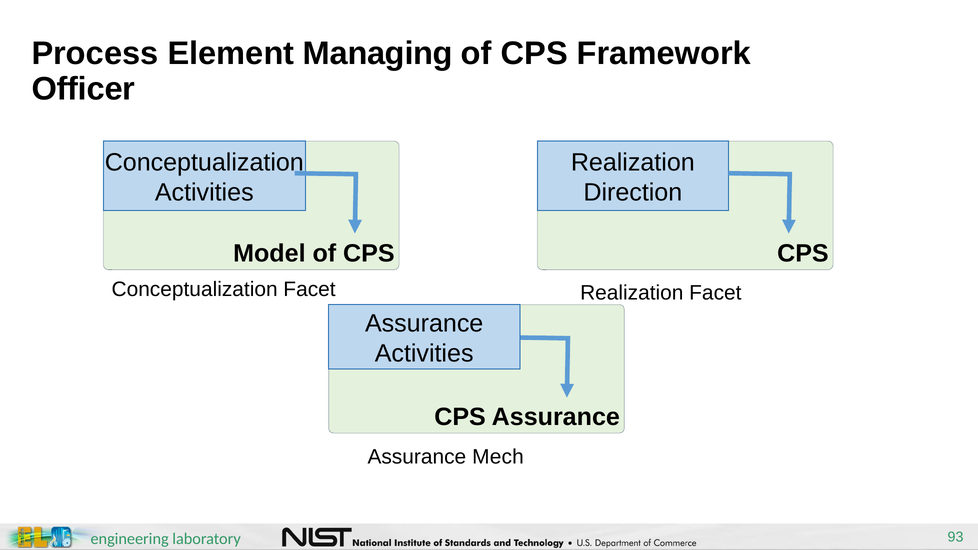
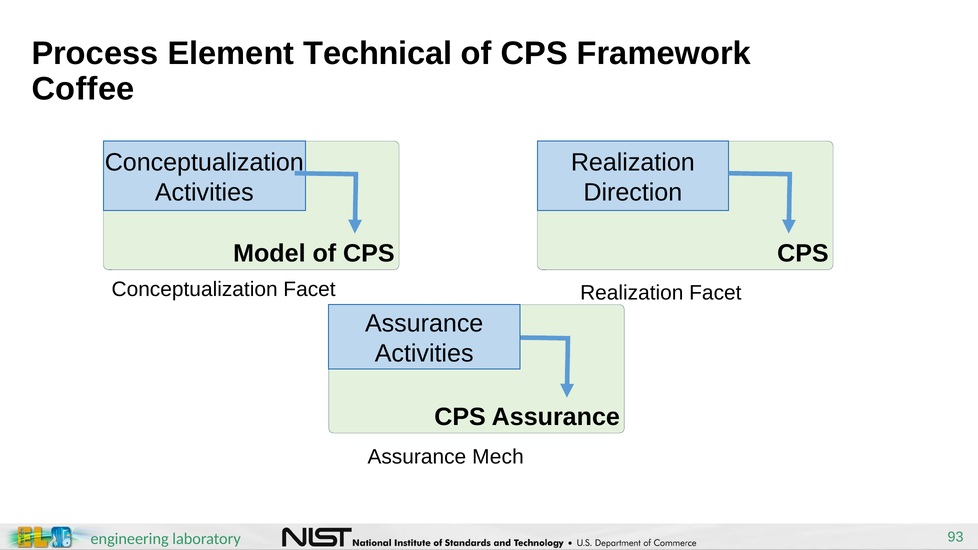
Managing: Managing -> Technical
Officer: Officer -> Coffee
